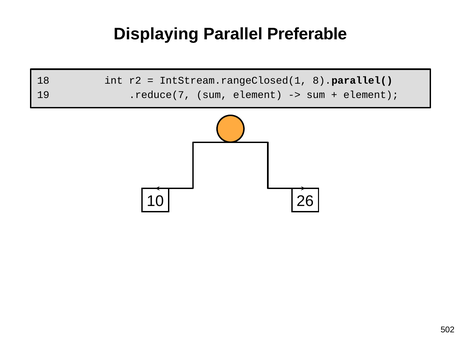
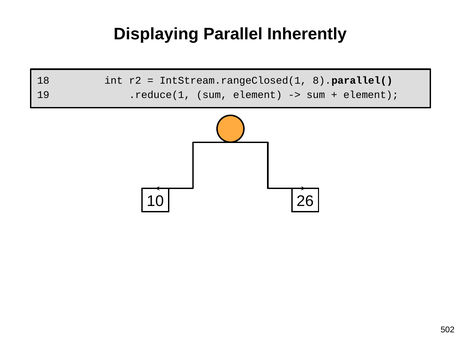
Preferable: Preferable -> Inherently
.reduce(7: .reduce(7 -> .reduce(1
